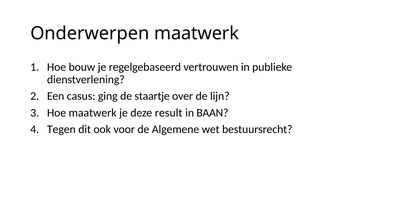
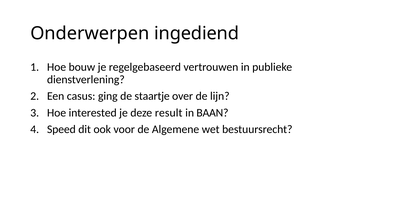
Onderwerpen maatwerk: maatwerk -> ingediend
Hoe maatwerk: maatwerk -> interested
Tegen: Tegen -> Speed
